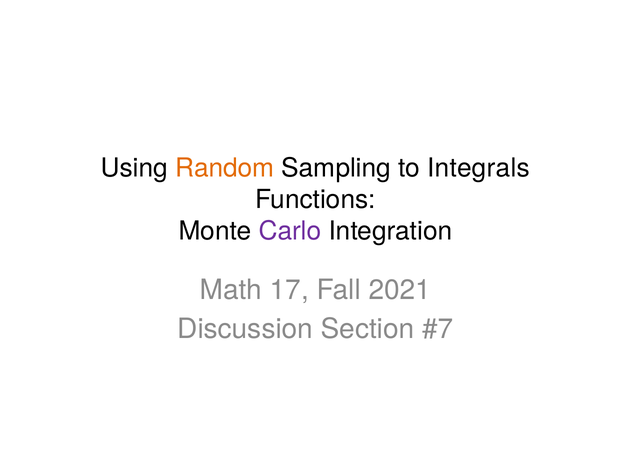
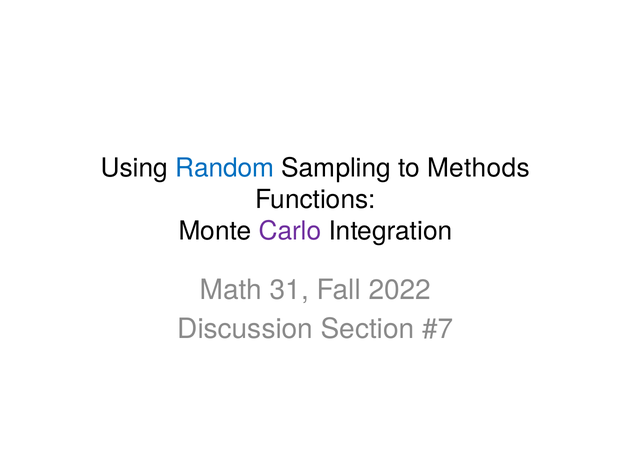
Random colour: orange -> blue
Integrals: Integrals -> Methods
17: 17 -> 31
2021: 2021 -> 2022
